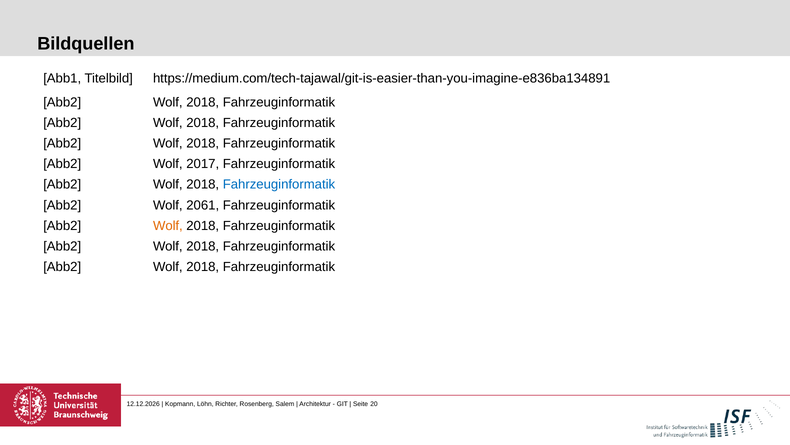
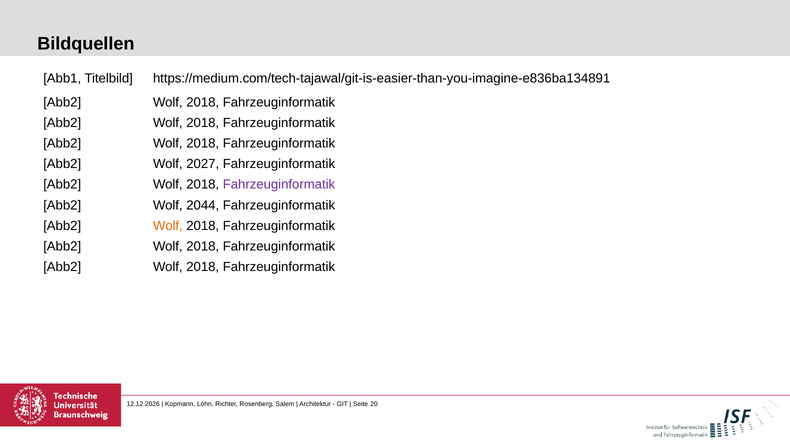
2017: 2017 -> 2027
Fahrzeuginformatik at (279, 184) colour: blue -> purple
2061: 2061 -> 2044
